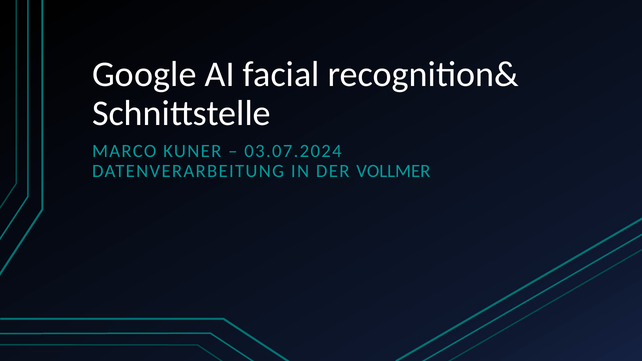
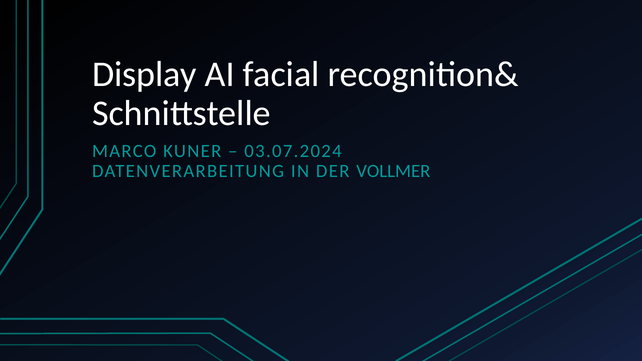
Google: Google -> Display
